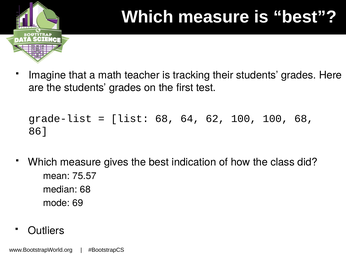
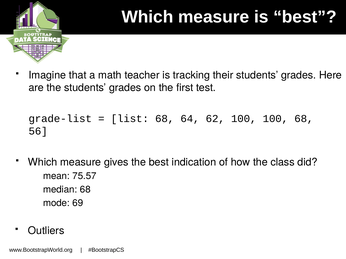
86: 86 -> 56
